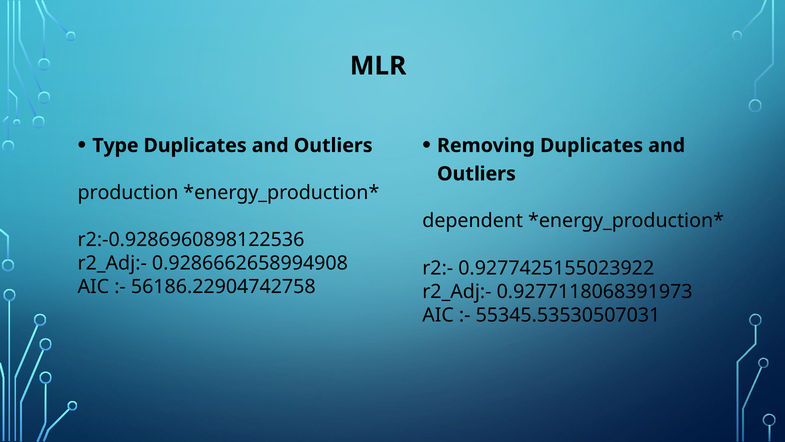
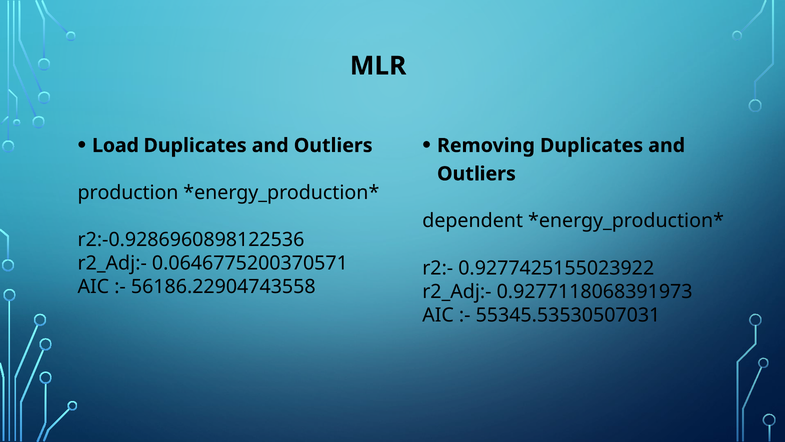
Type: Type -> Load
0.9286662658994908: 0.9286662658994908 -> 0.0646775200370571
56186.22904742758: 56186.22904742758 -> 56186.22904743558
